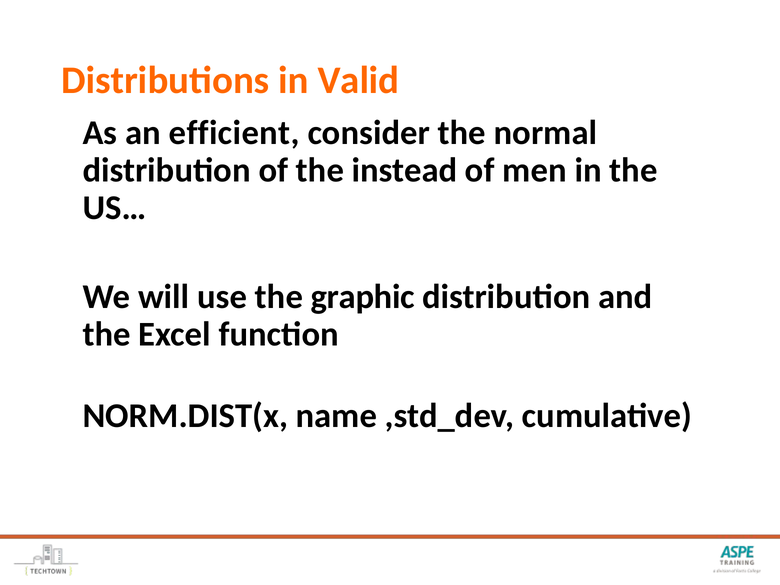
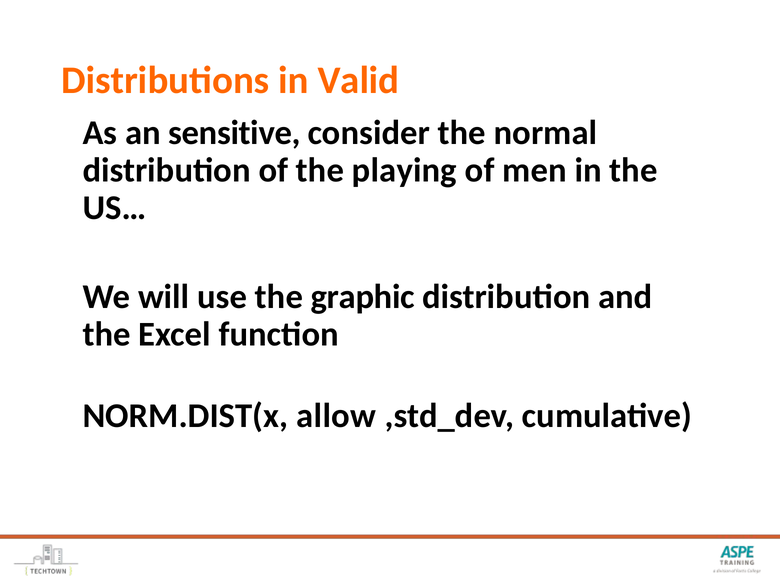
efficient: efficient -> sensitive
instead: instead -> playing
name: name -> allow
